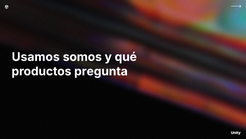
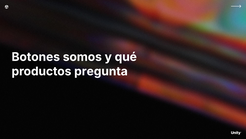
Usamos: Usamos -> Botones
